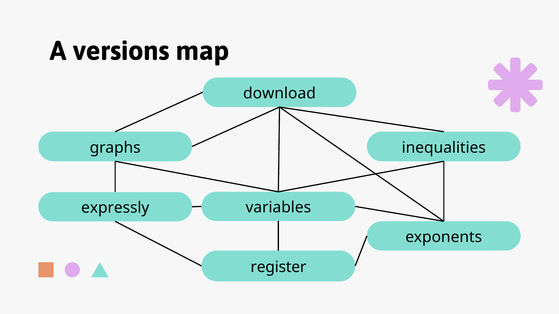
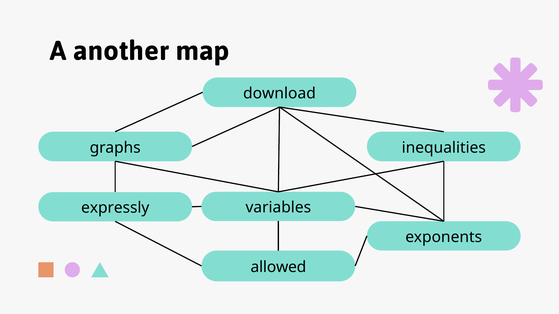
versions: versions -> another
register: register -> allowed
